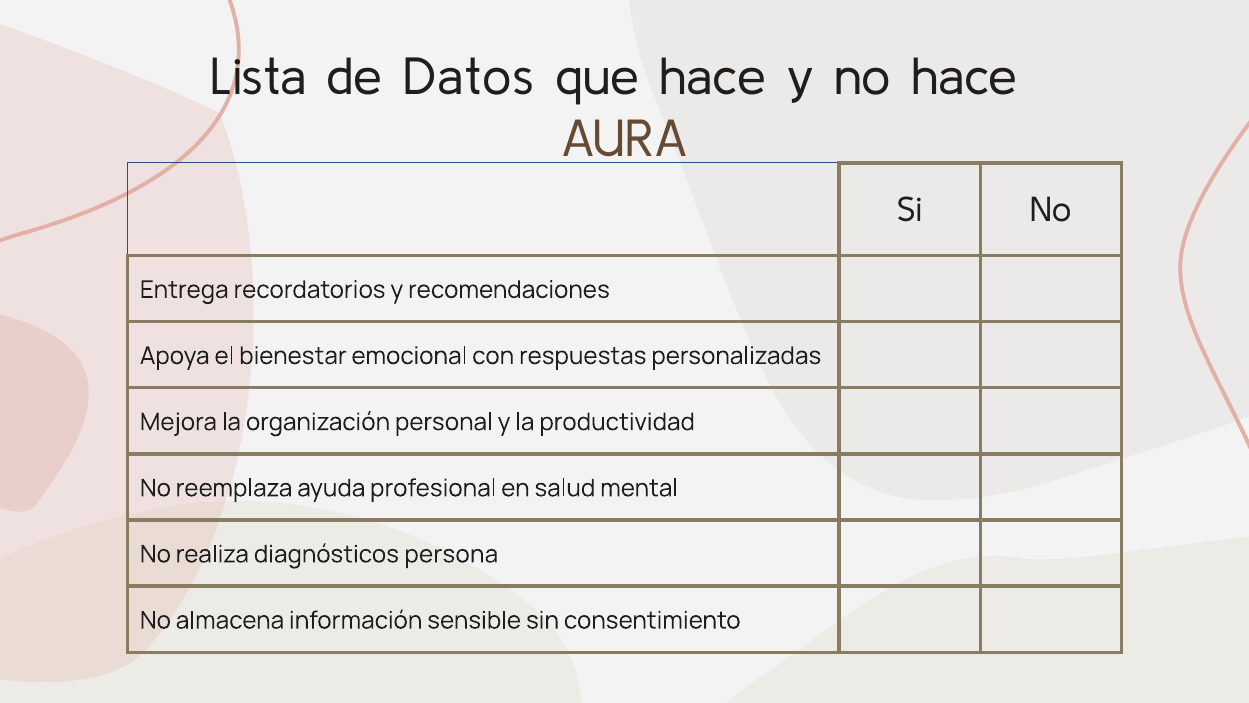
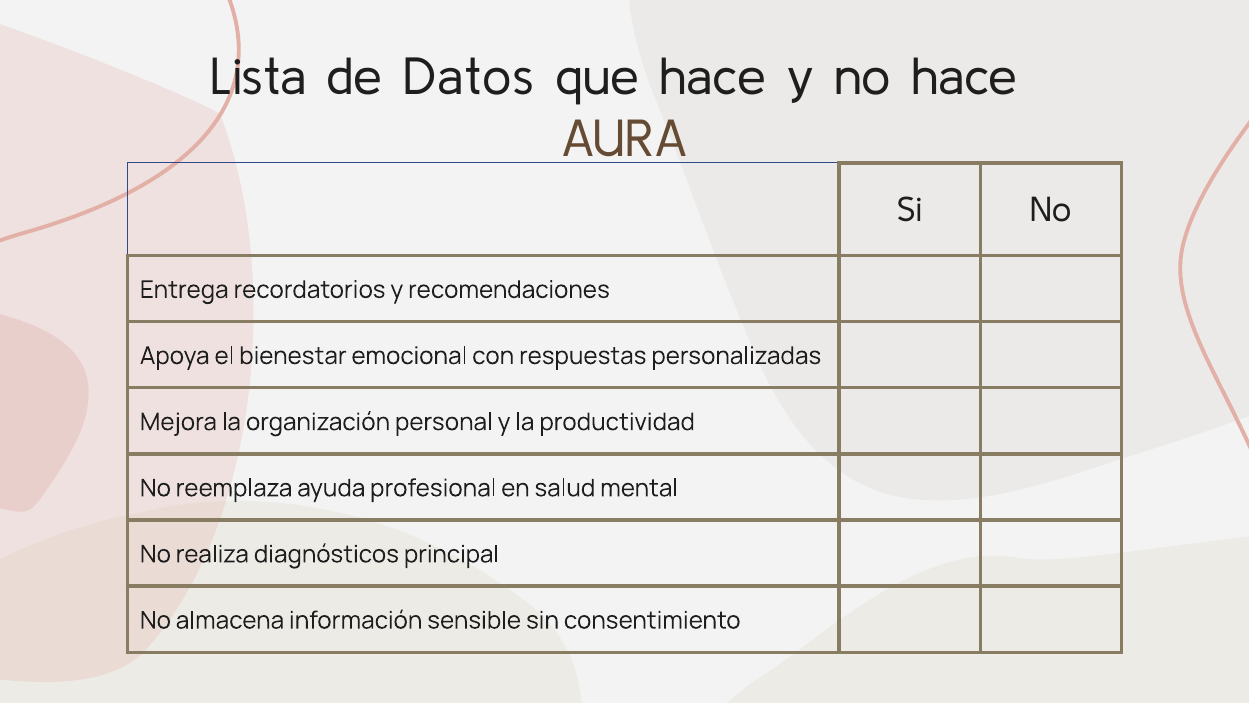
persona: persona -> principal
